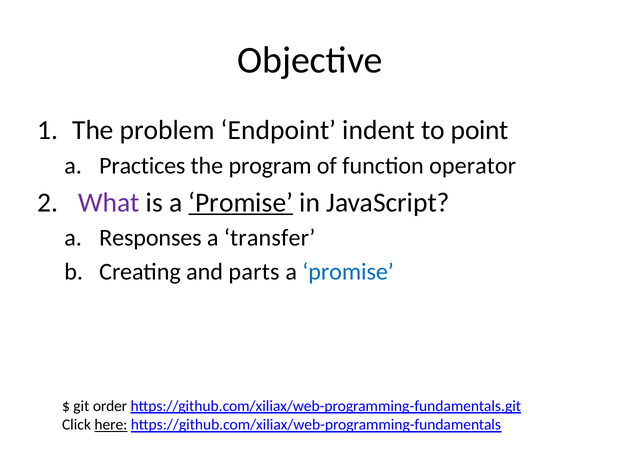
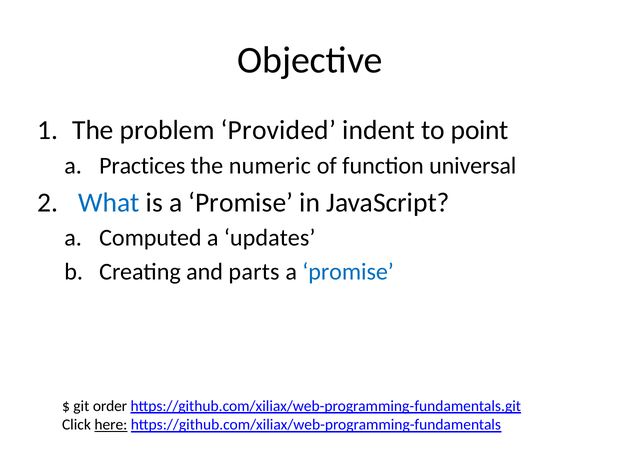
Endpoint: Endpoint -> Provided
program: program -> numeric
operator: operator -> universal
What colour: purple -> blue
Promise at (241, 202) underline: present -> none
Responses: Responses -> Computed
transfer: transfer -> updates
